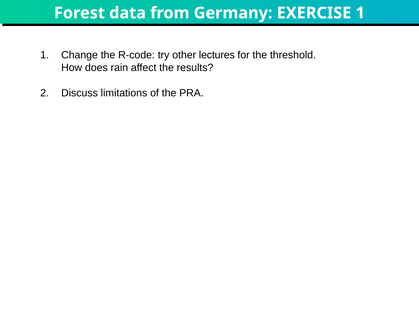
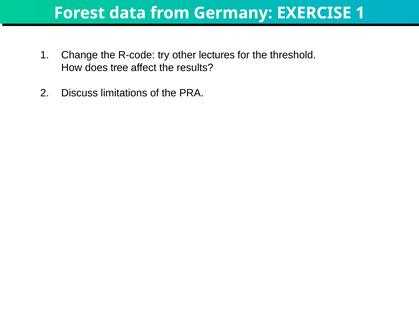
rain: rain -> tree
